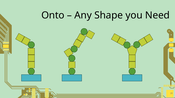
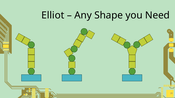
Onto: Onto -> Elliot
